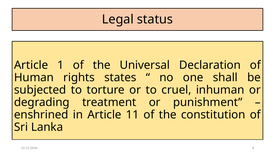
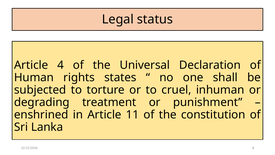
1: 1 -> 4
